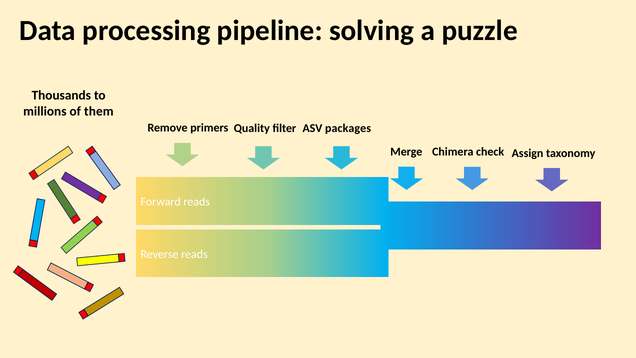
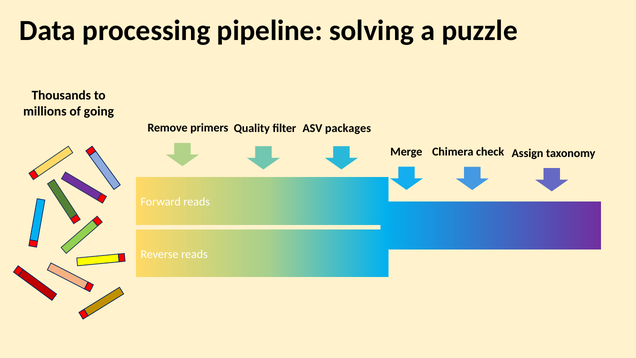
them: them -> going
